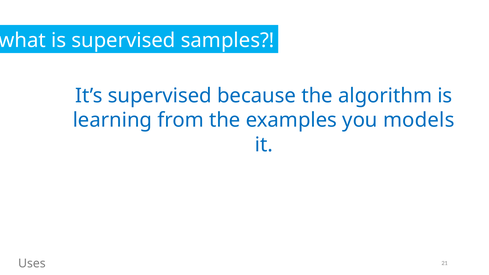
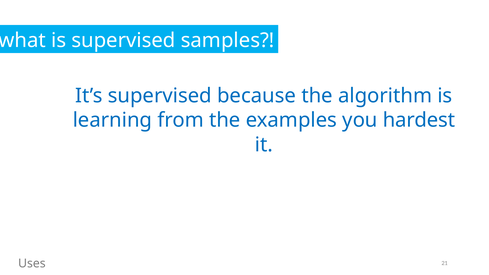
models: models -> hardest
